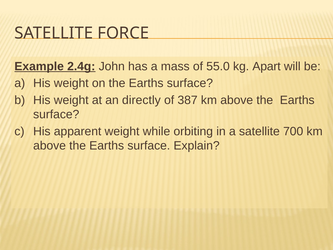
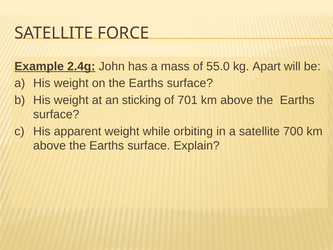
directly: directly -> sticking
387: 387 -> 701
